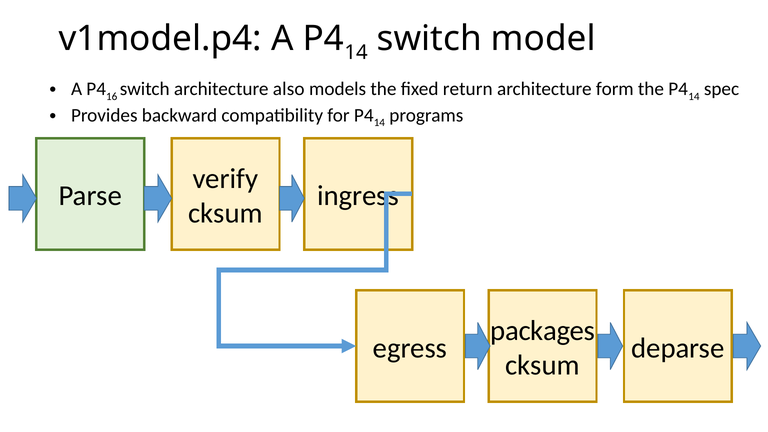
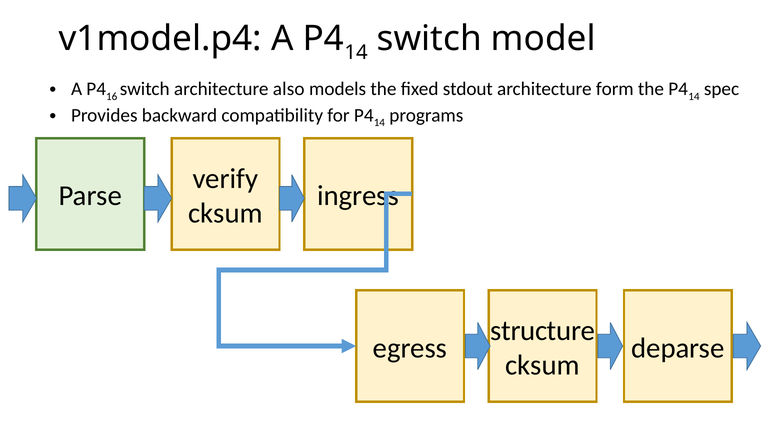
return: return -> stdout
packages: packages -> structure
